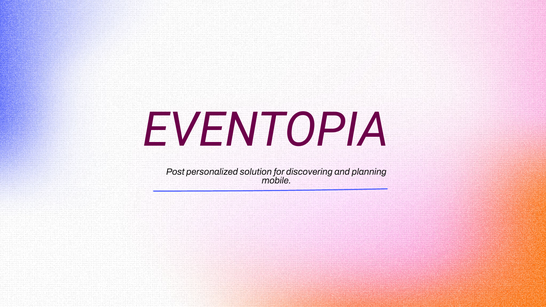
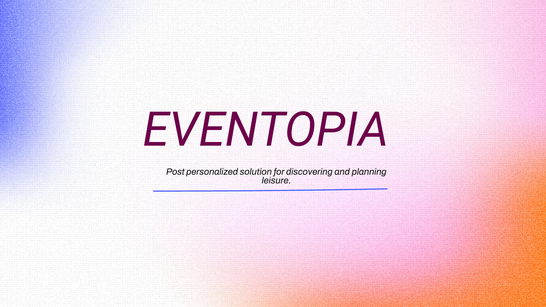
mobile: mobile -> leisure
